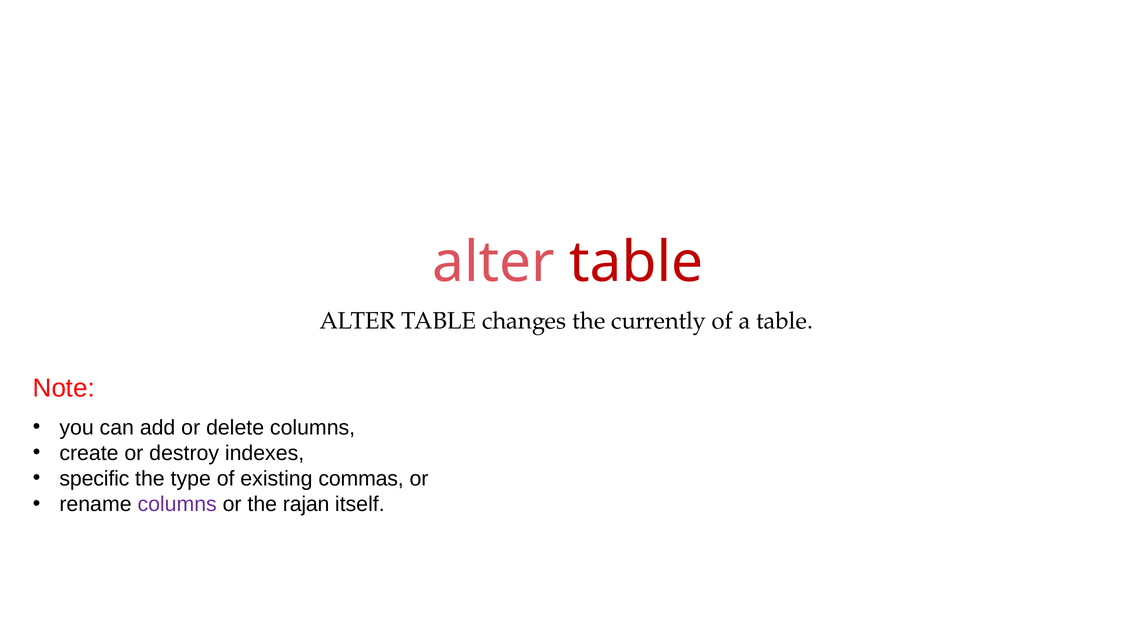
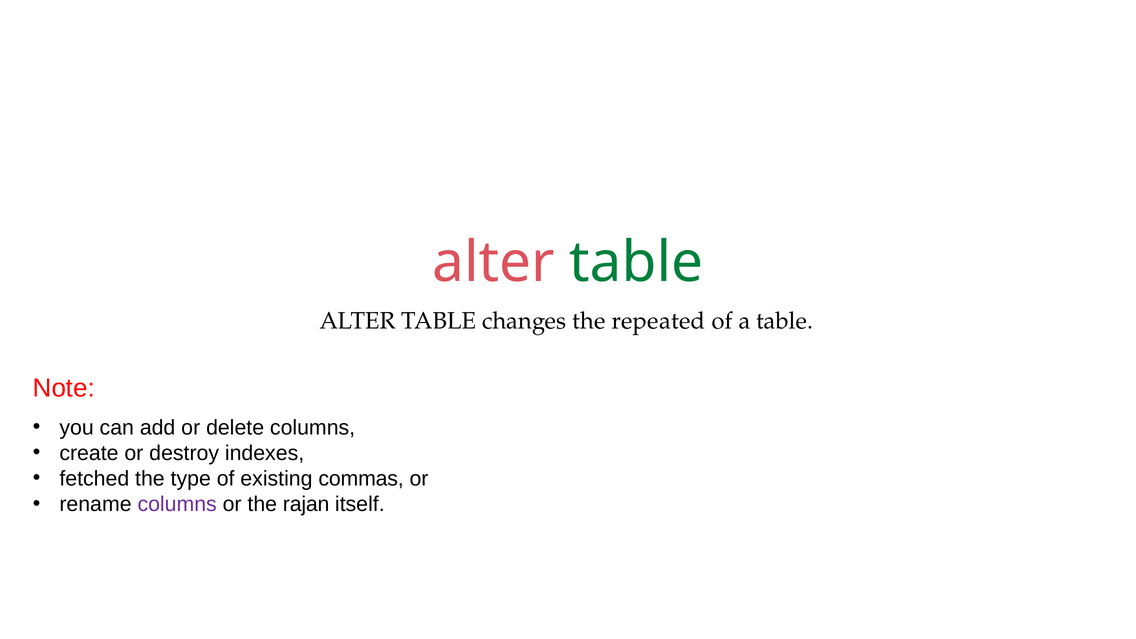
table at (636, 262) colour: red -> green
currently: currently -> repeated
specific: specific -> fetched
